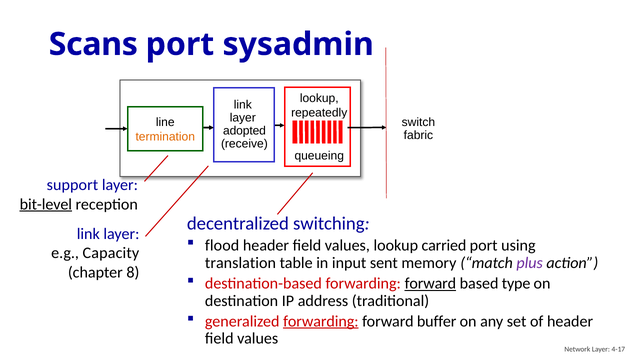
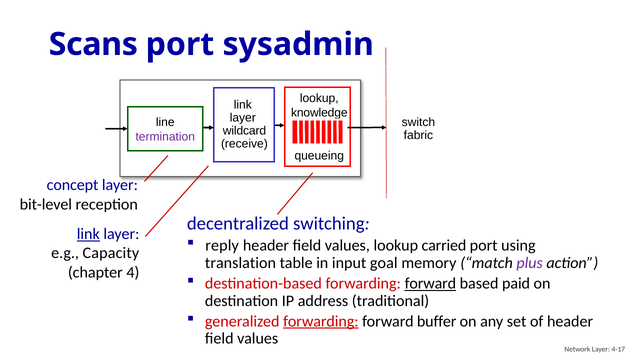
repeatedly: repeatedly -> knowledge
adopted: adopted -> wildcard
termination colour: orange -> purple
support: support -> concept
bit-level underline: present -> none
link at (88, 234) underline: none -> present
flood: flood -> reply
sent: sent -> goal
8: 8 -> 4
type: type -> paid
